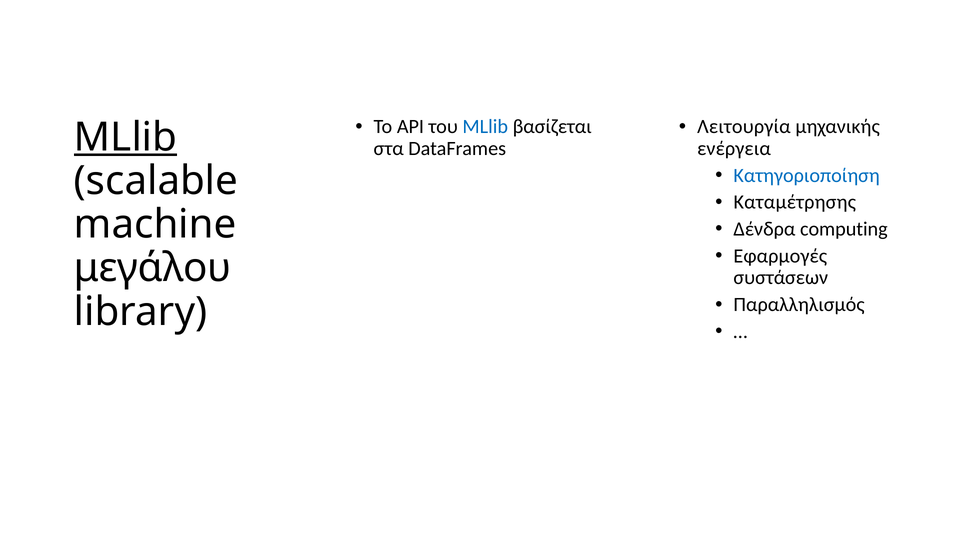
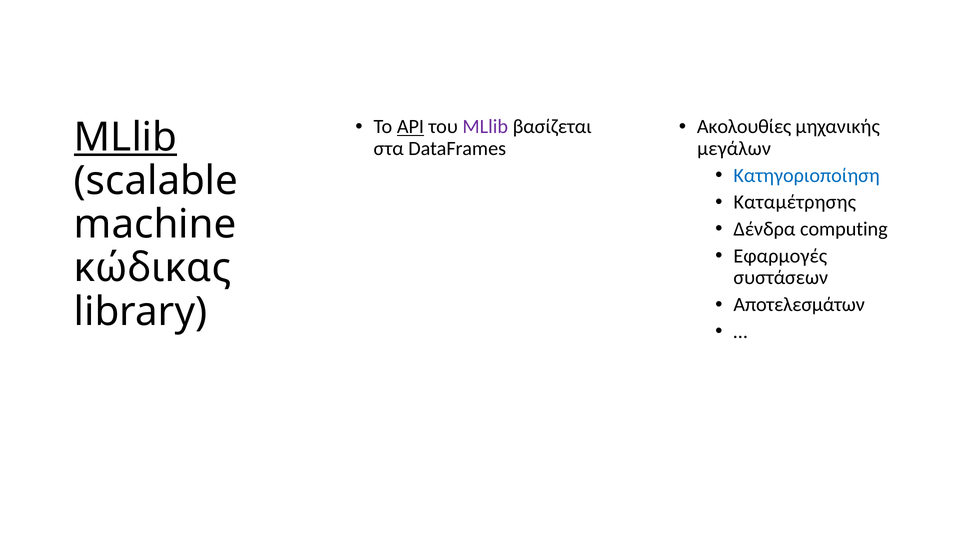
API underline: none -> present
MLlib at (485, 127) colour: blue -> purple
Λειτουργία: Λειτουργία -> Ακολουθίες
ενέργεια: ενέργεια -> μεγάλων
μεγάλου: μεγάλου -> κώδικας
Παραλληλισμός: Παραλληλισμός -> Αποτελεσμάτων
